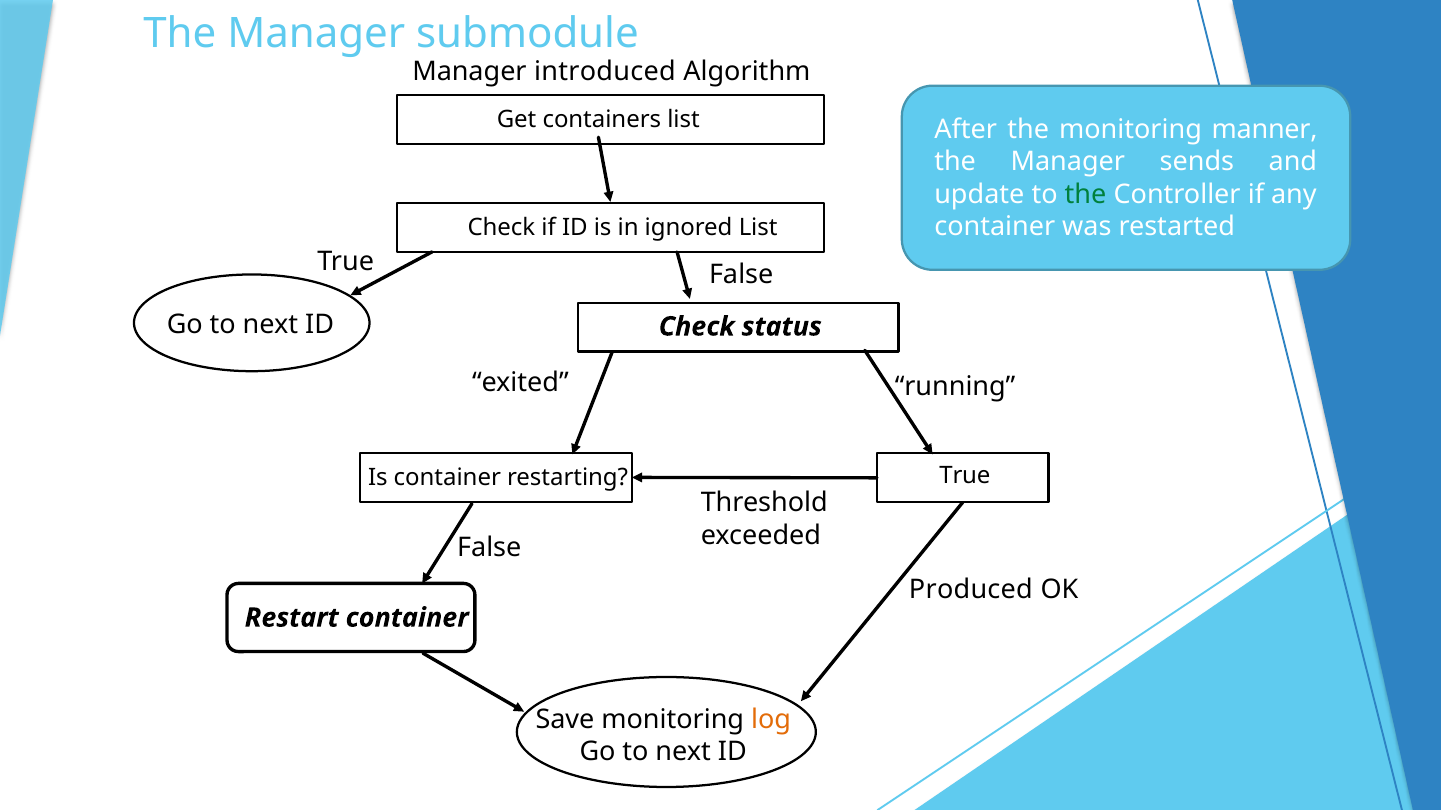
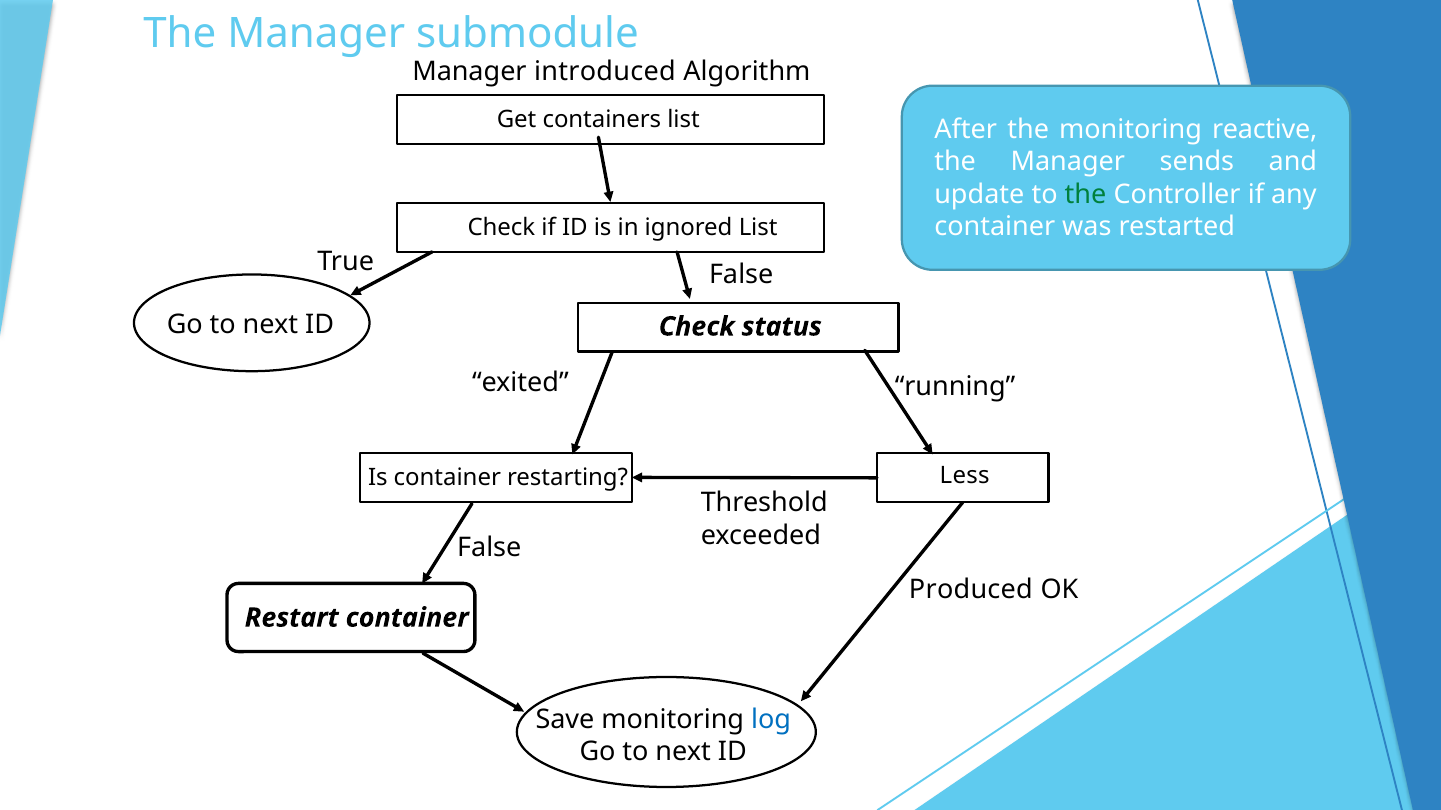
manner: manner -> reactive
True at (965, 476): True -> Less
log colour: orange -> blue
